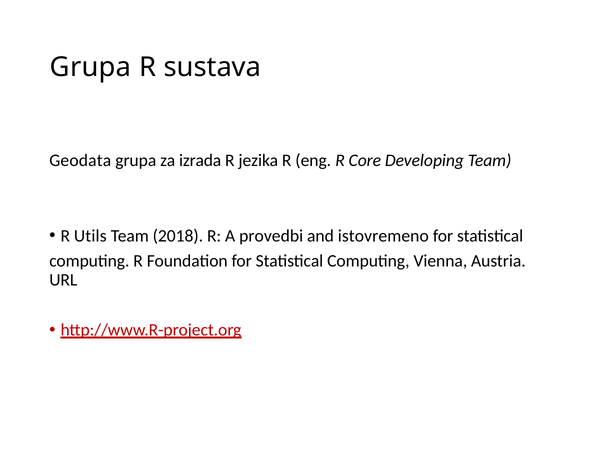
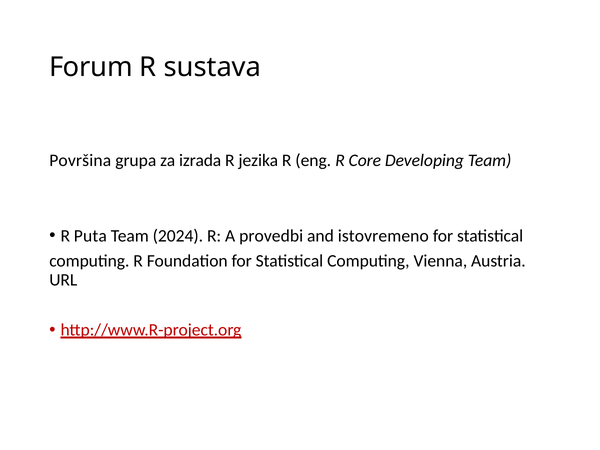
Grupa at (91, 67): Grupa -> Forum
Geodata: Geodata -> Površina
Utils: Utils -> Puta
2018: 2018 -> 2024
